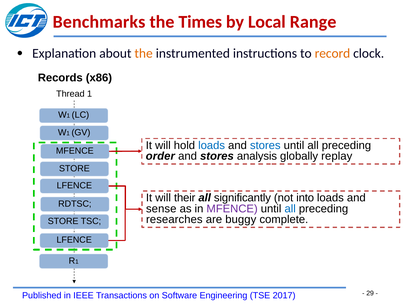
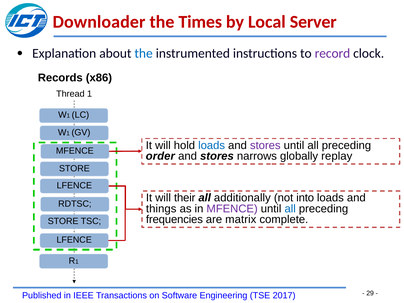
Benchmarks: Benchmarks -> Downloader
Range: Range -> Server
the at (144, 53) colour: orange -> blue
record colour: orange -> purple
stores at (265, 145) colour: blue -> purple
analysis: analysis -> narrows
significantly: significantly -> additionally
sense: sense -> things
researches: researches -> frequencies
buggy: buggy -> matrix
